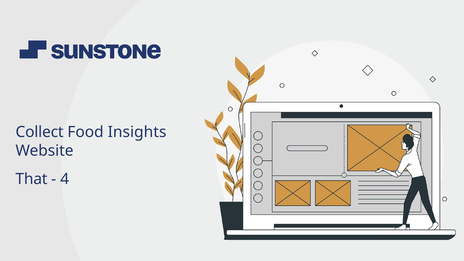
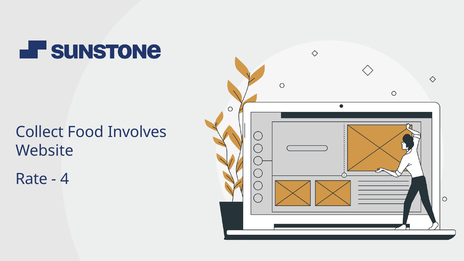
Insights: Insights -> Involves
That: That -> Rate
